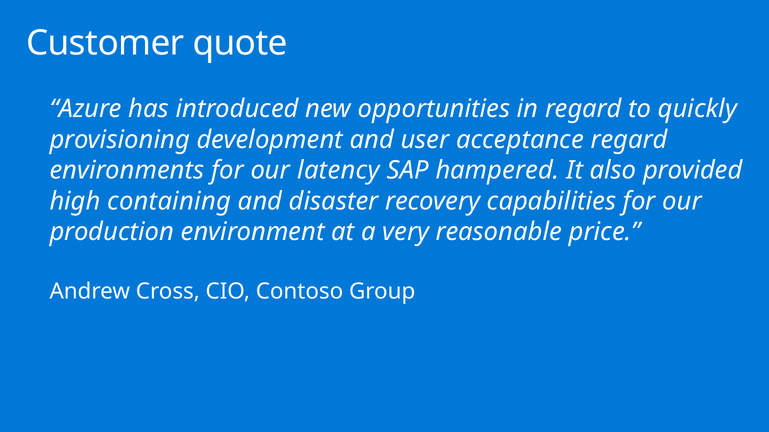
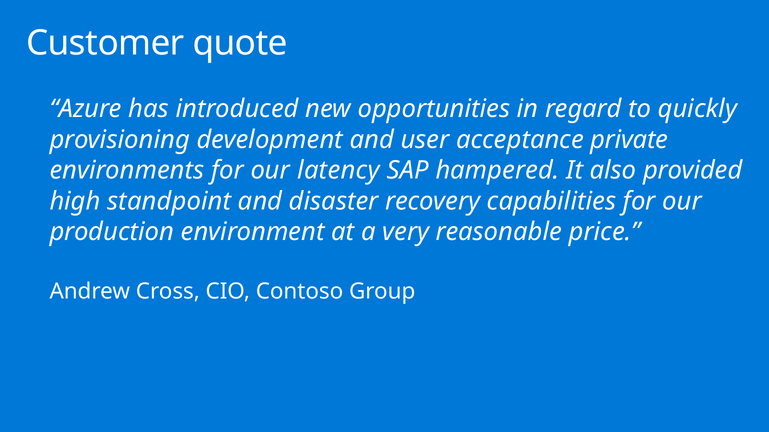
acceptance regard: regard -> private
containing: containing -> standpoint
